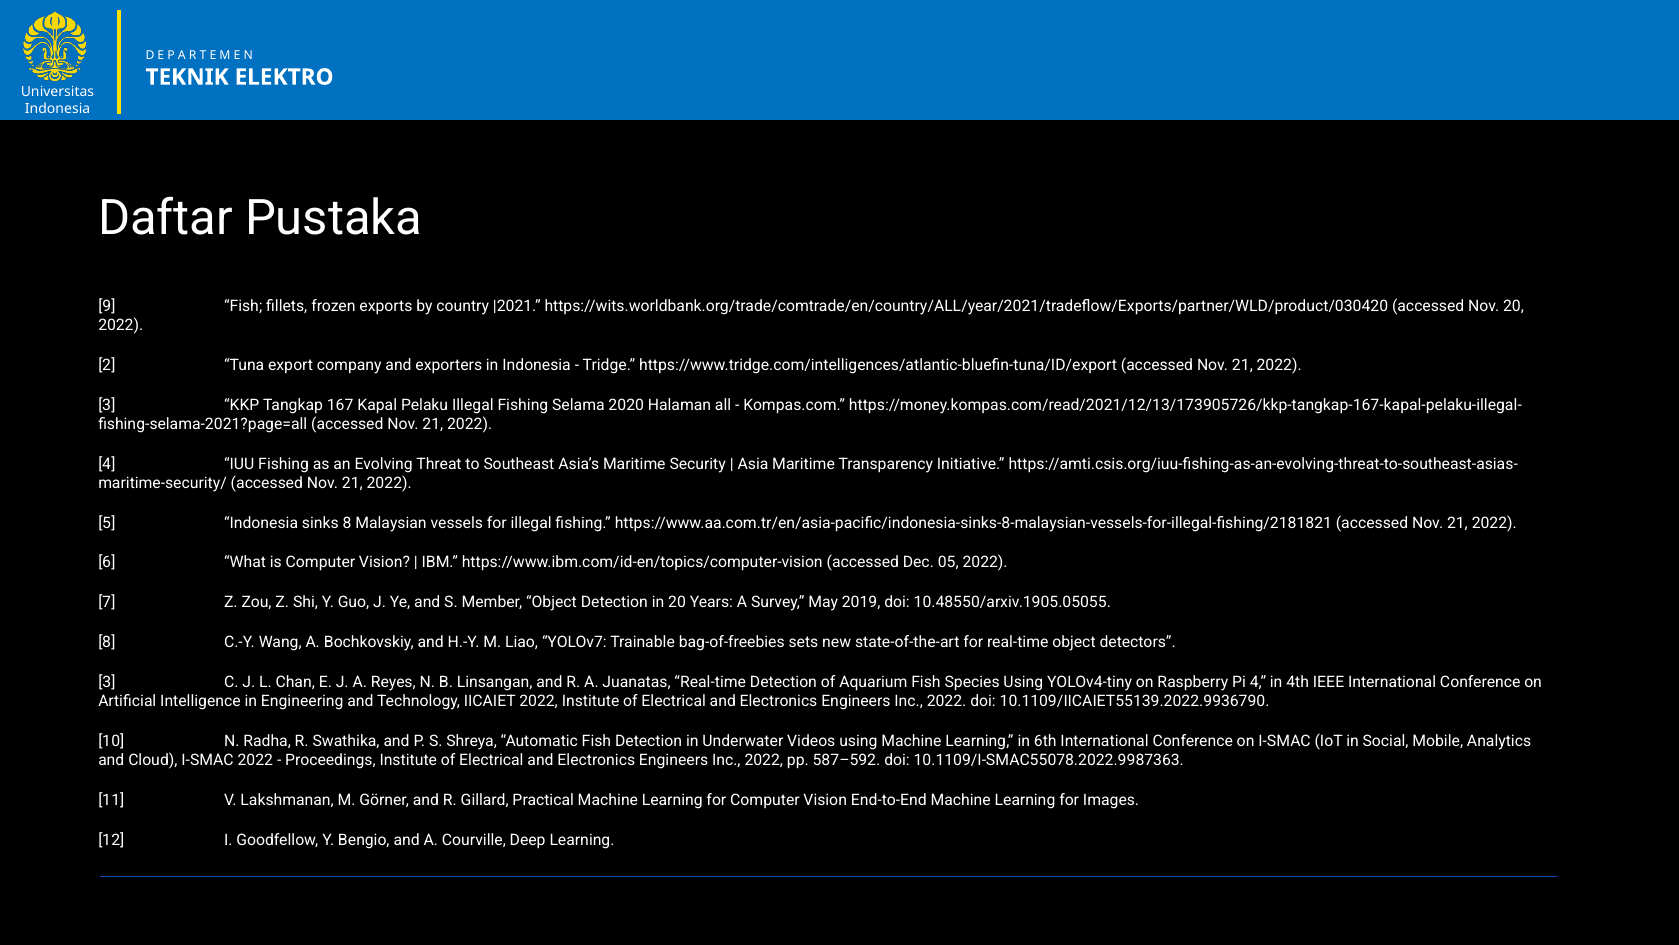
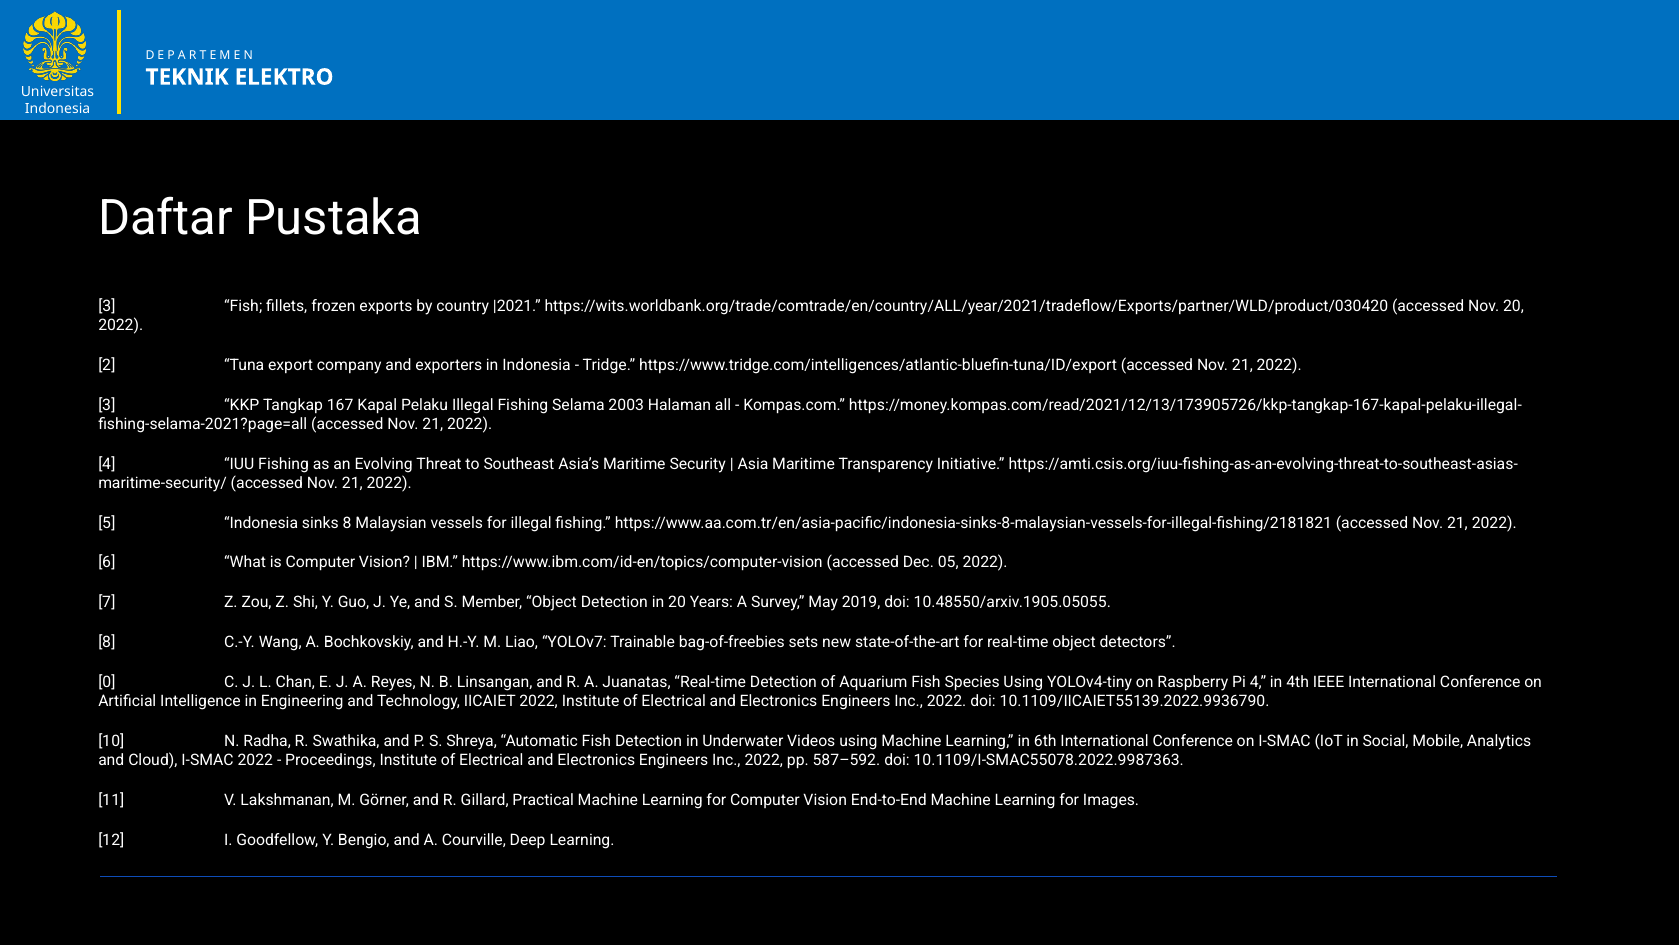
9 at (107, 306): 9 -> 3
2020: 2020 -> 2003
3 at (107, 682): 3 -> 0
